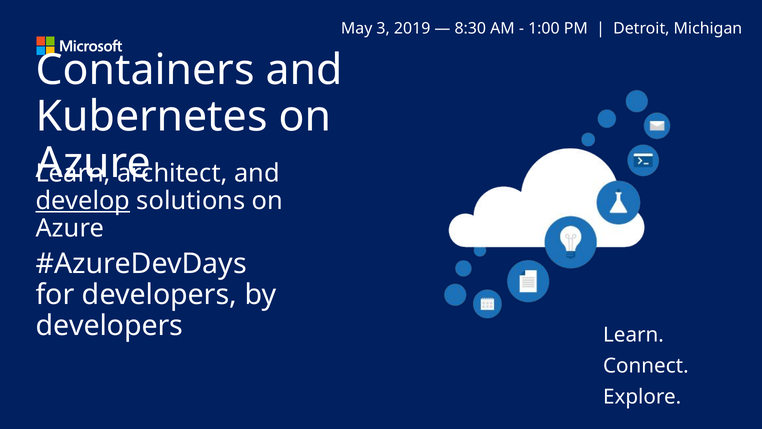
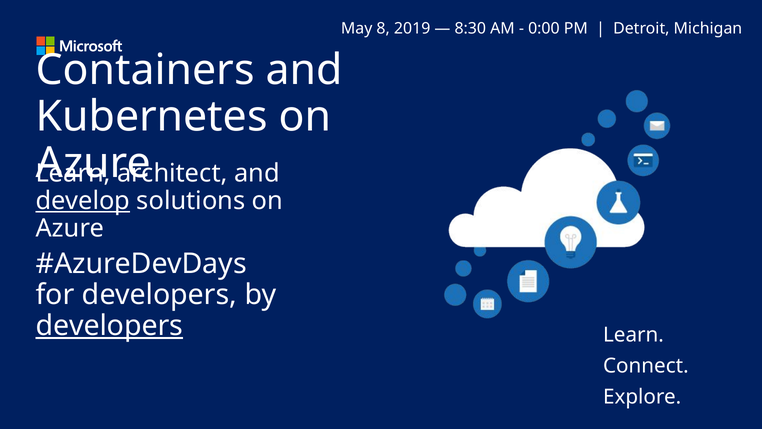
3: 3 -> 8
1:00: 1:00 -> 0:00
developers at (109, 325) underline: none -> present
